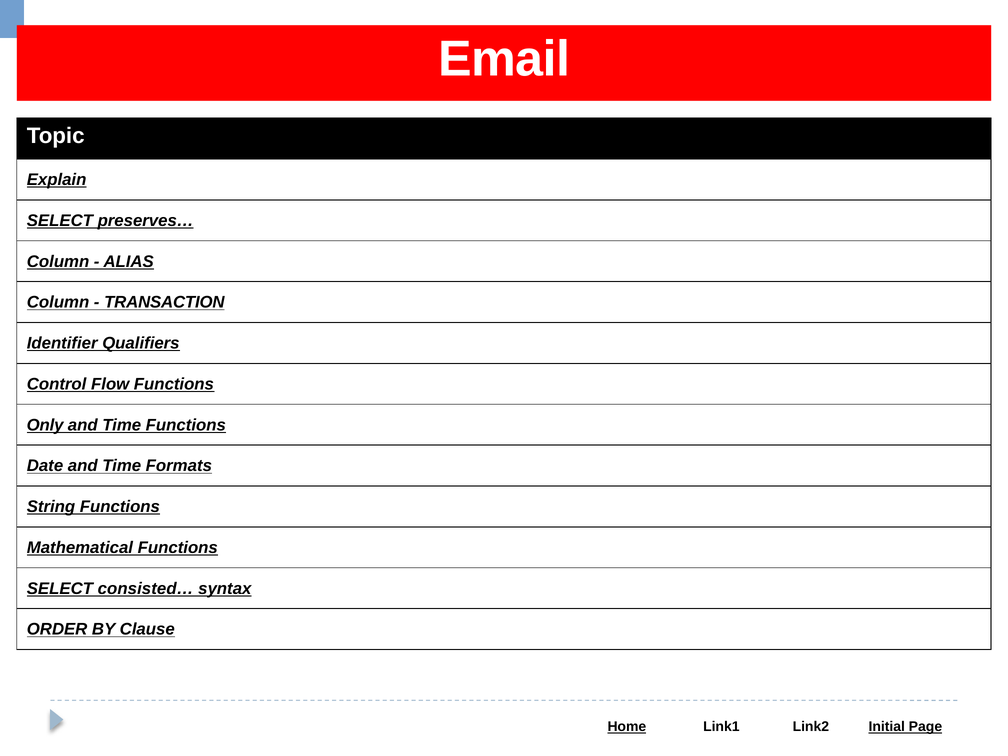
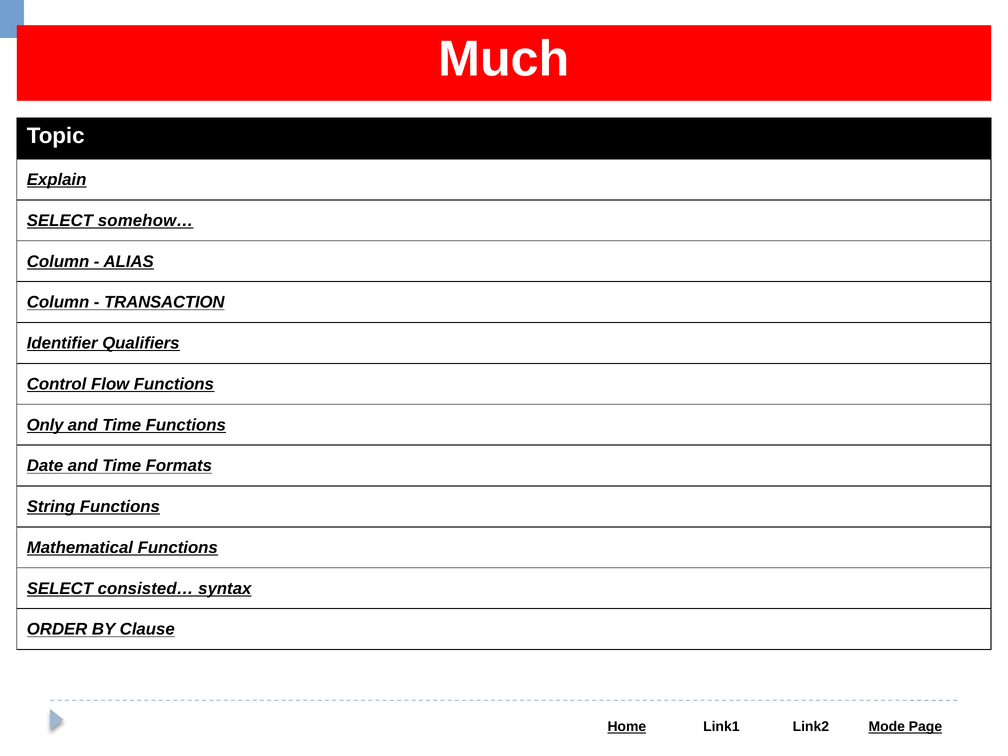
Email: Email -> Much
preserves…: preserves… -> somehow…
Initial: Initial -> Mode
